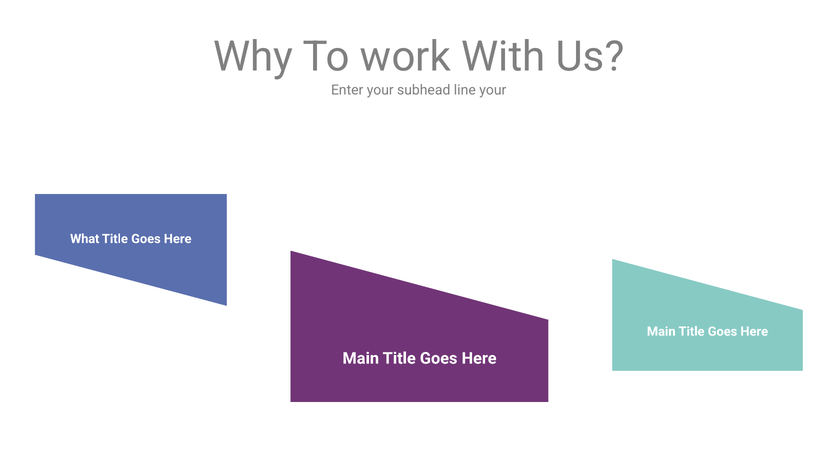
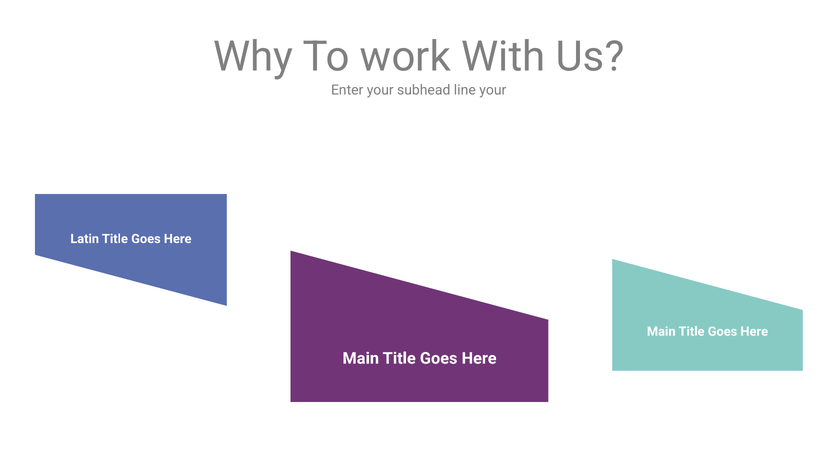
What: What -> Latin
